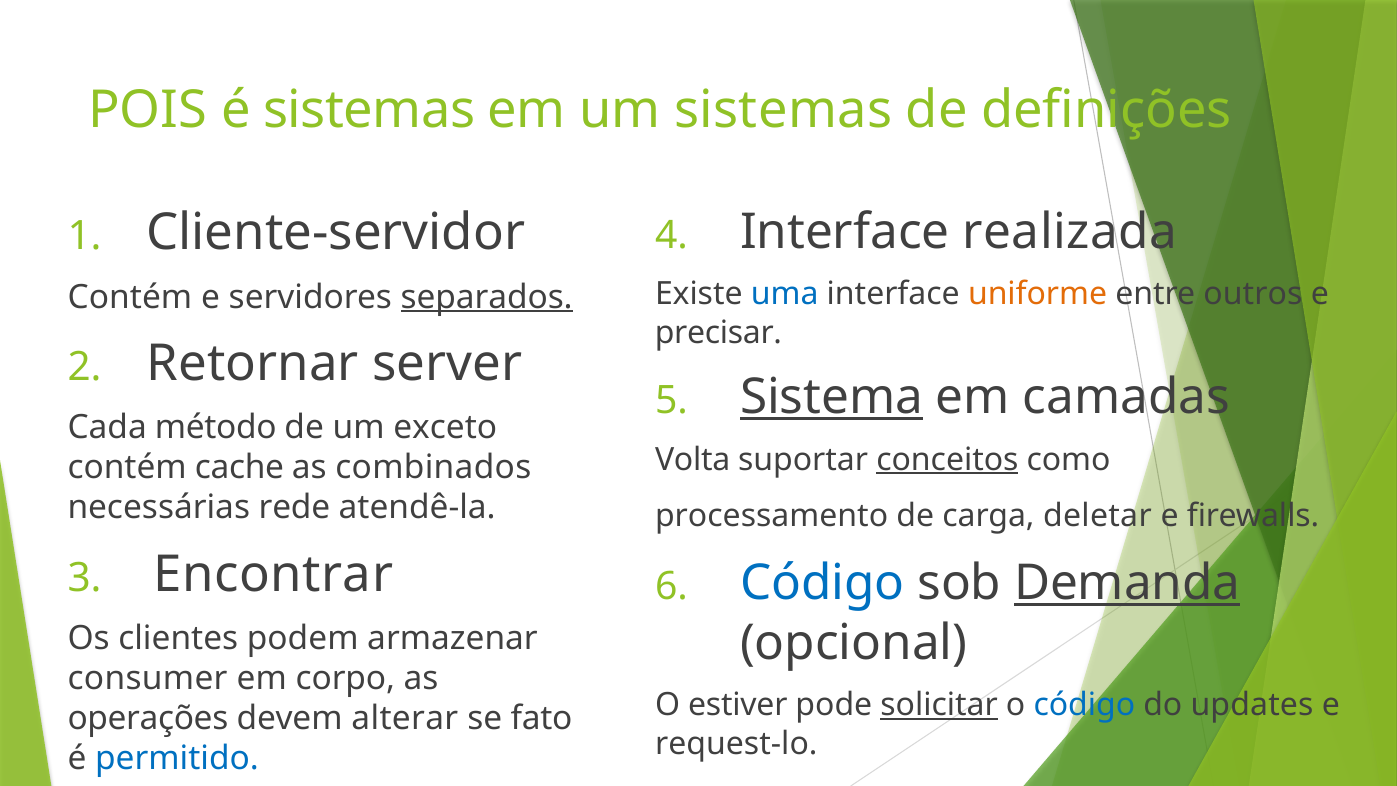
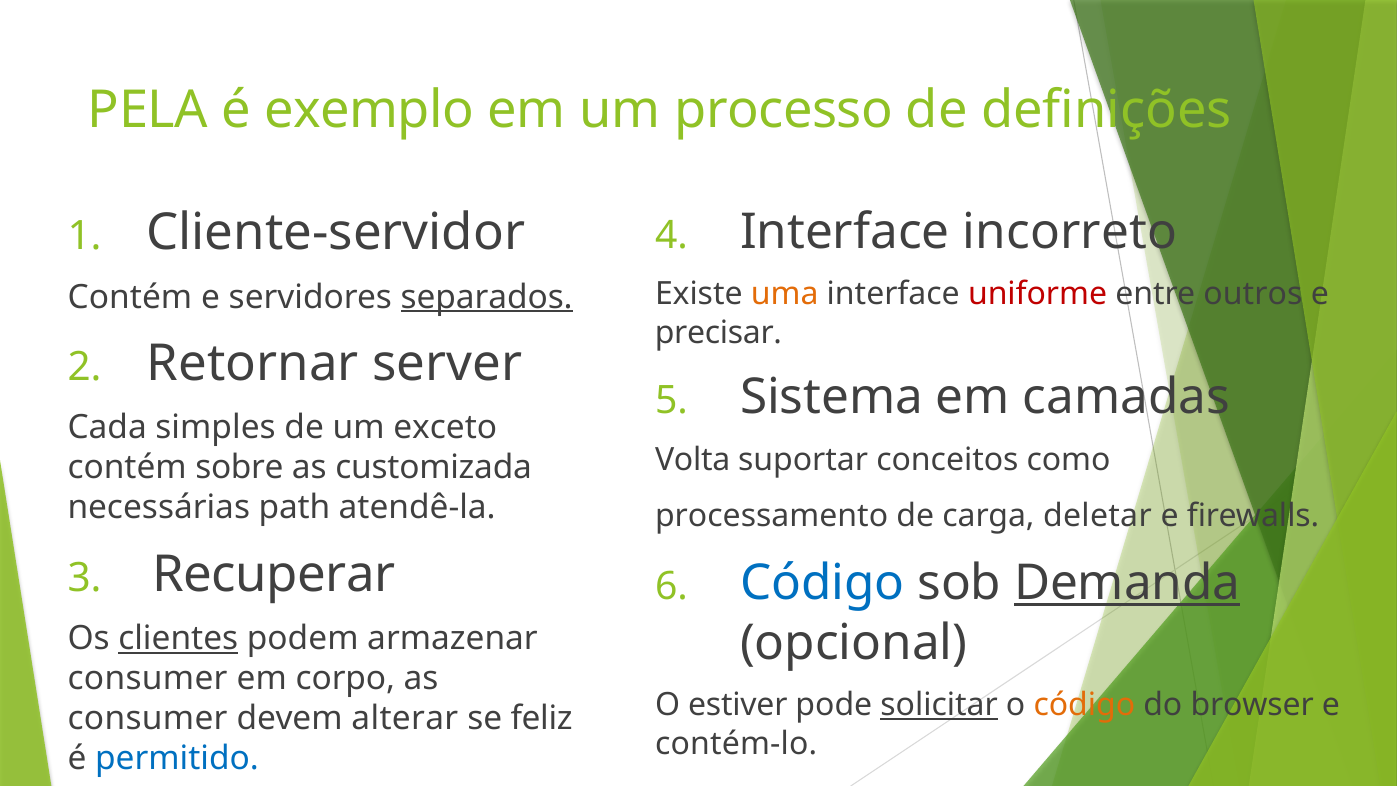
POIS: POIS -> PELA
é sistemas: sistemas -> exemplo
um sistemas: sistemas -> processo
realizada: realizada -> incorreto
uma colour: blue -> orange
uniforme colour: orange -> red
Sistema underline: present -> none
método: método -> simples
conceitos underline: present -> none
cache: cache -> sobre
combinados: combinados -> customizada
rede: rede -> path
Encontrar: Encontrar -> Recuperar
clientes underline: none -> present
código at (1084, 705) colour: blue -> orange
updates: updates -> browser
operações at (148, 718): operações -> consumer
fato: fato -> feliz
request-lo: request-lo -> contém-lo
